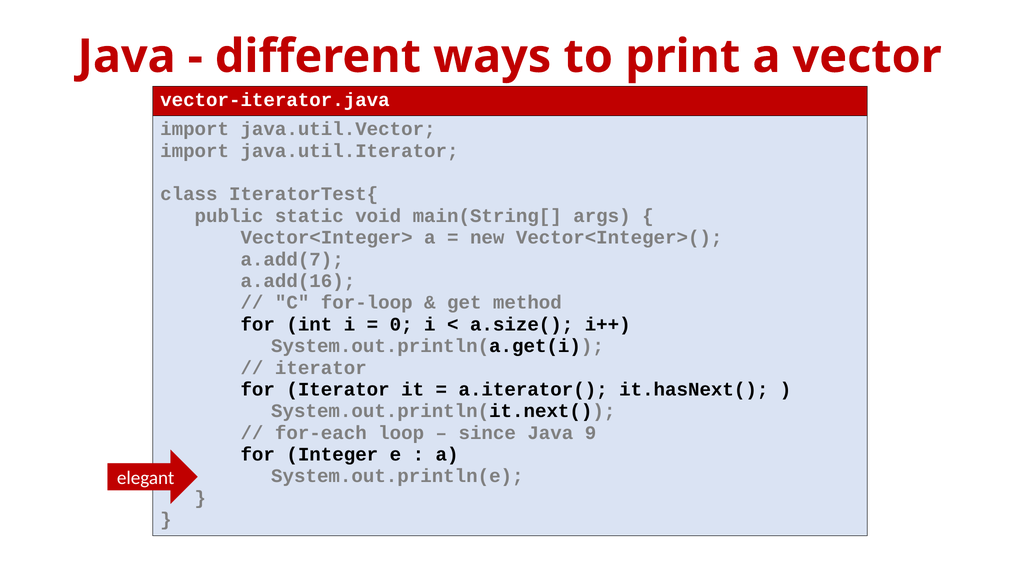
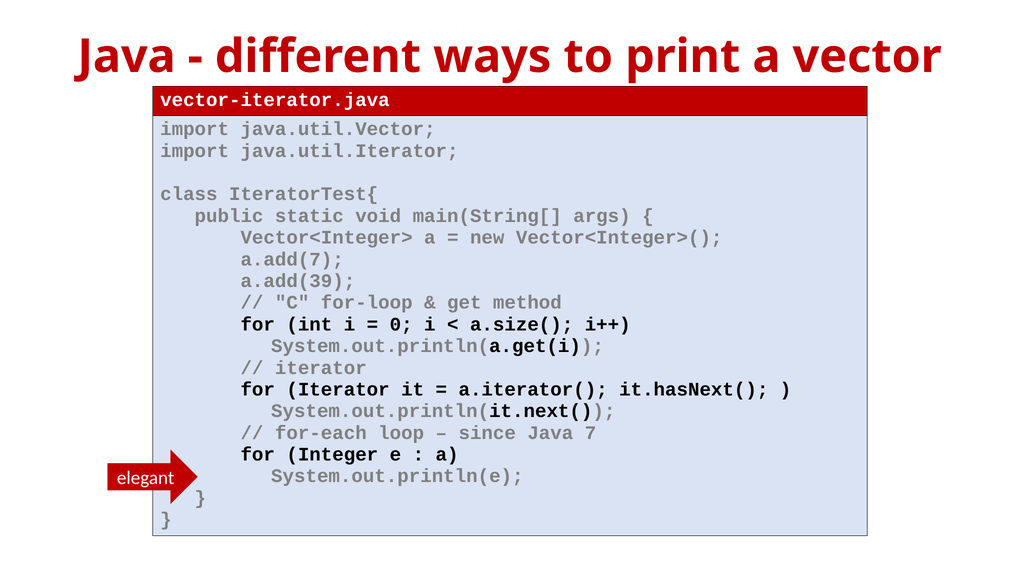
a.add(16: a.add(16 -> a.add(39
9: 9 -> 7
